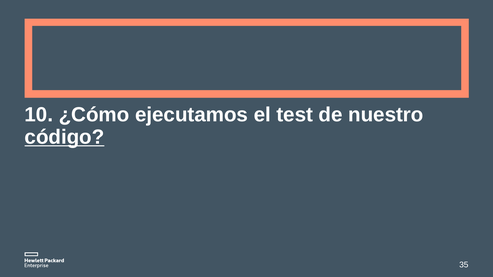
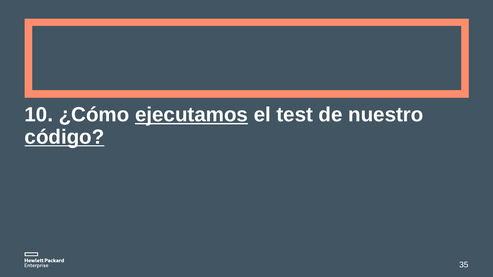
ejecutamos underline: none -> present
